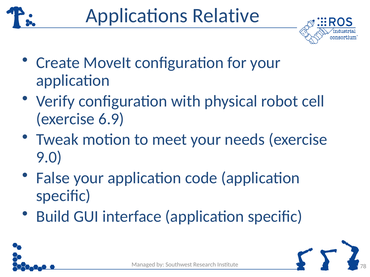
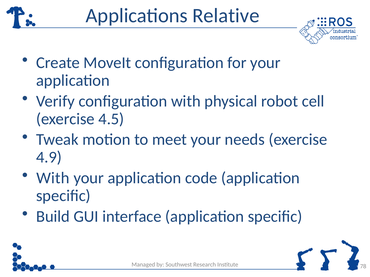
6.9: 6.9 -> 4.5
9.0: 9.0 -> 4.9
False at (53, 178): False -> With
